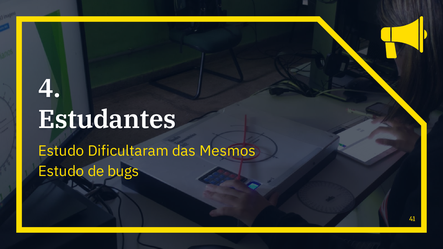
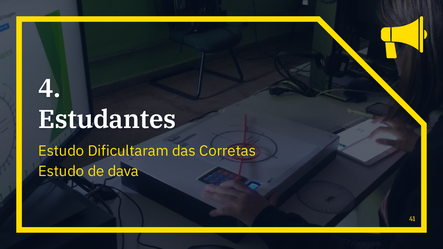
Mesmos: Mesmos -> Corretas
bugs: bugs -> dava
